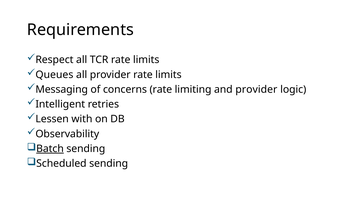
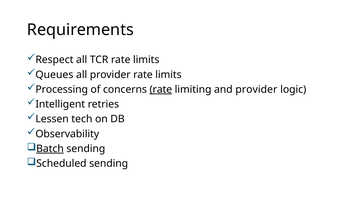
Messaging: Messaging -> Processing
rate at (161, 89) underline: none -> present
with: with -> tech
